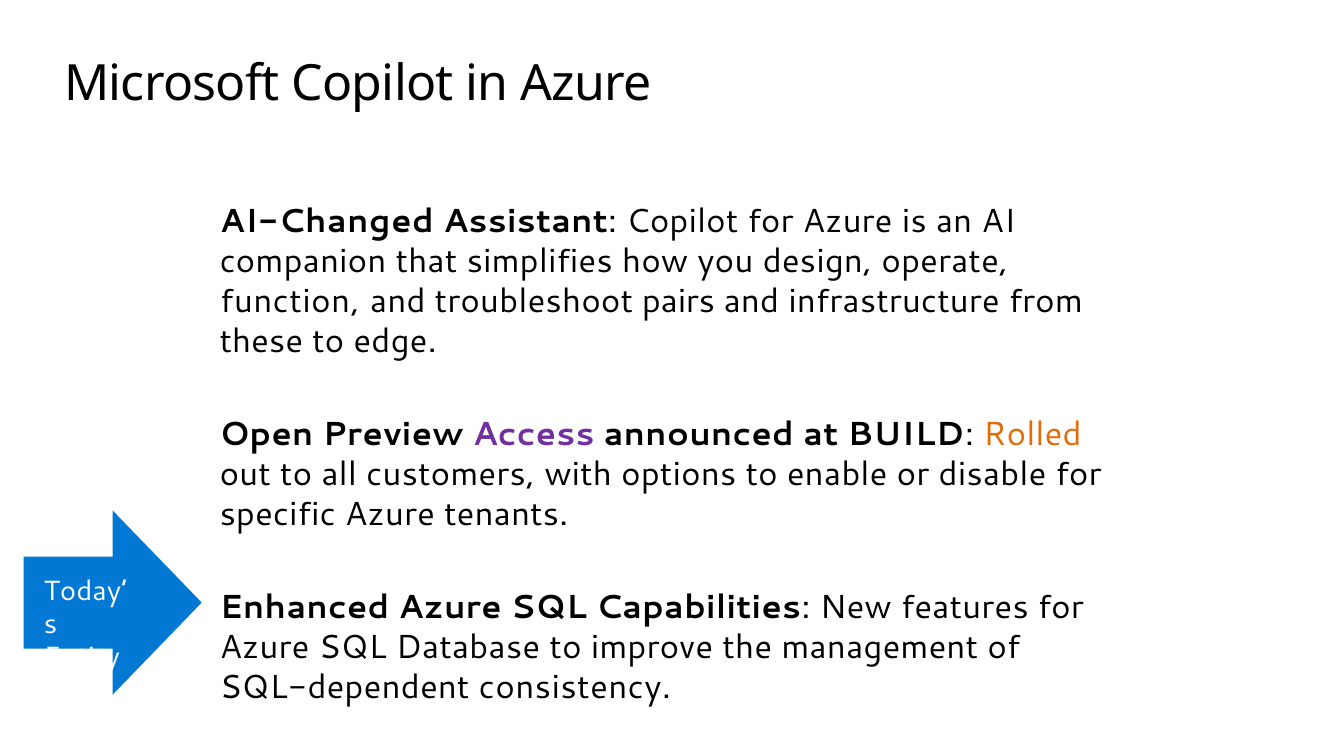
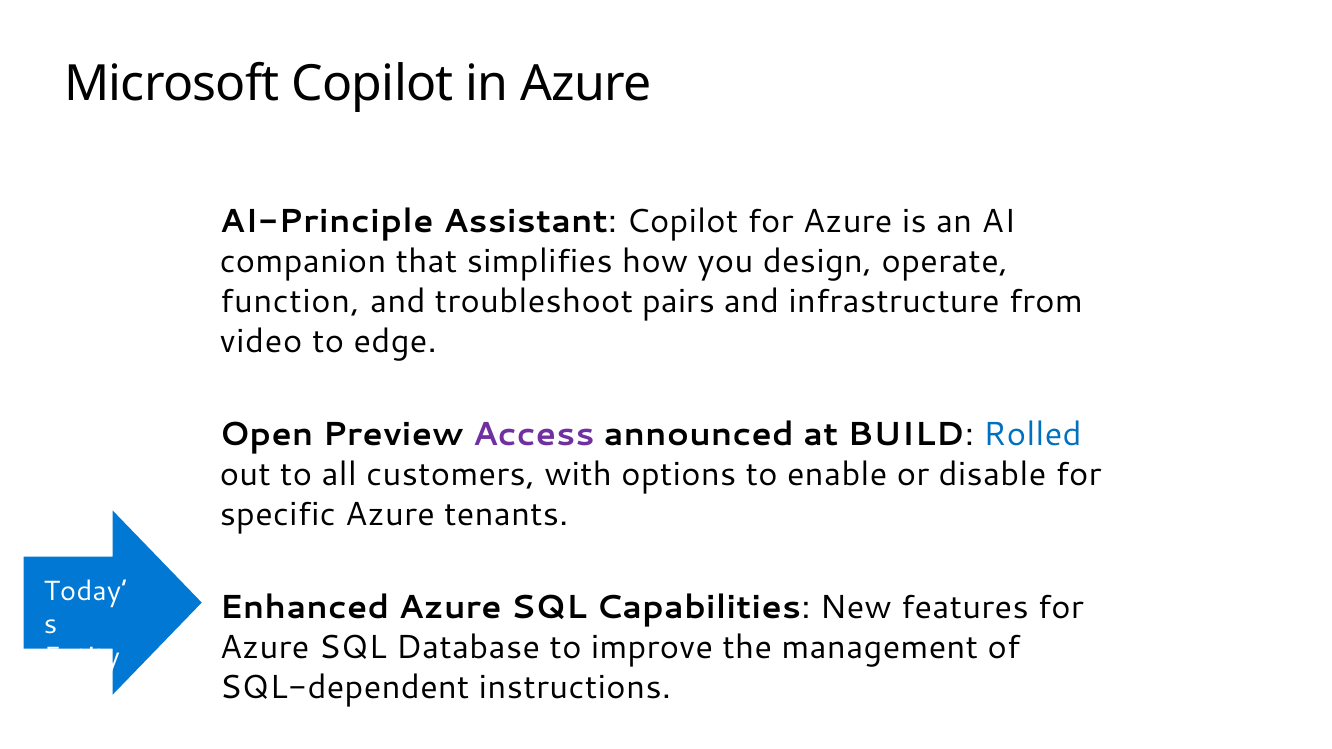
AI-Changed: AI-Changed -> AI-Principle
these: these -> video
Rolled colour: orange -> blue
consistency: consistency -> instructions
